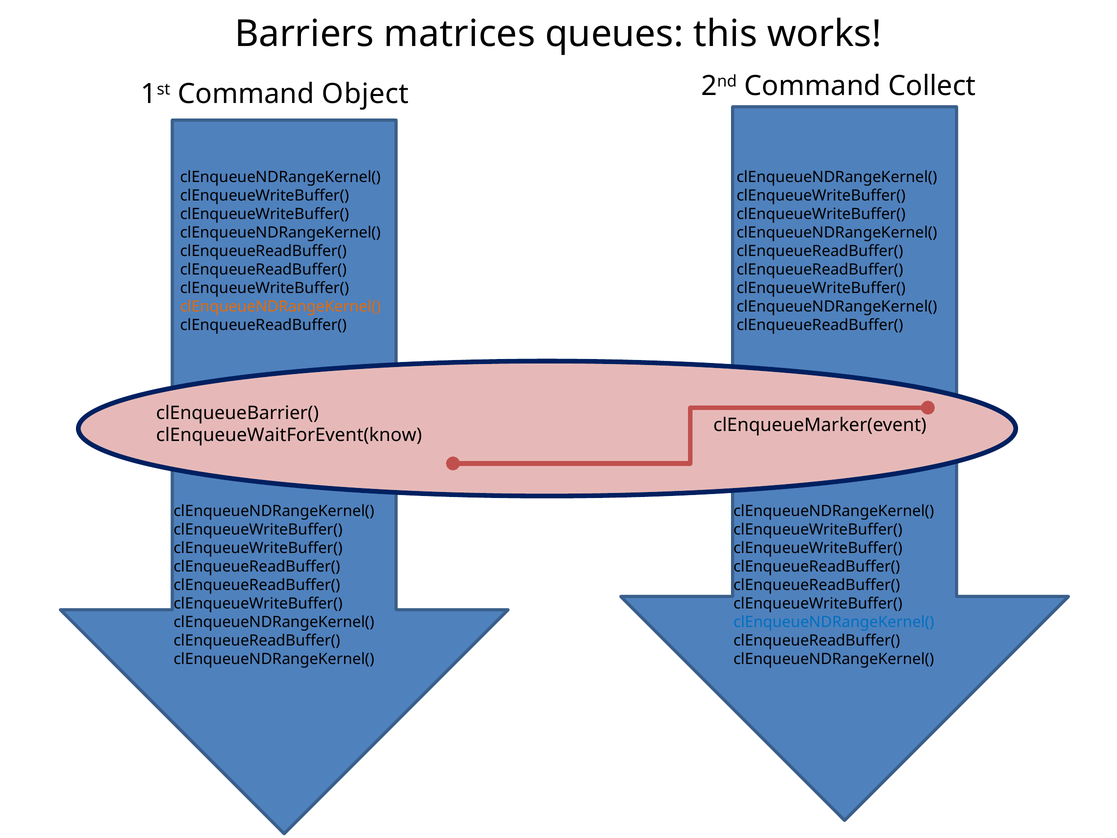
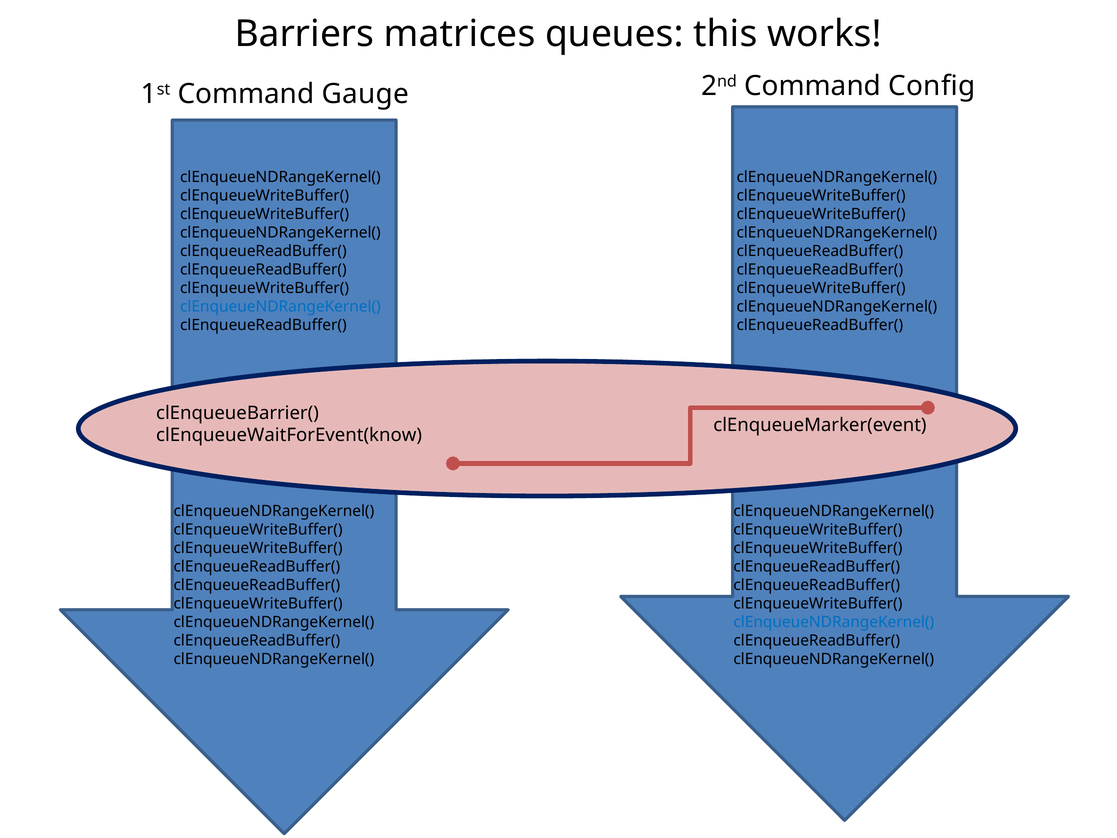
Object: Object -> Gauge
Collect: Collect -> Config
clEnqueueNDRangeKernel( at (280, 306) colour: orange -> blue
